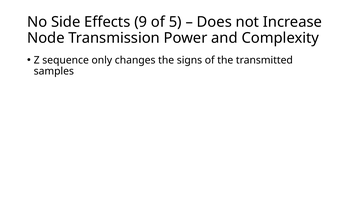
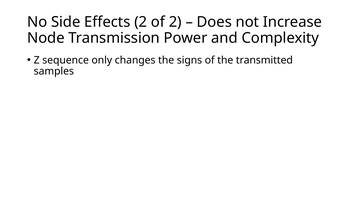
Effects 9: 9 -> 2
of 5: 5 -> 2
